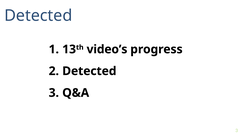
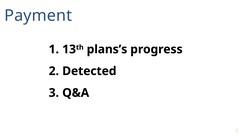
Detected at (38, 15): Detected -> Payment
video’s: video’s -> plans’s
